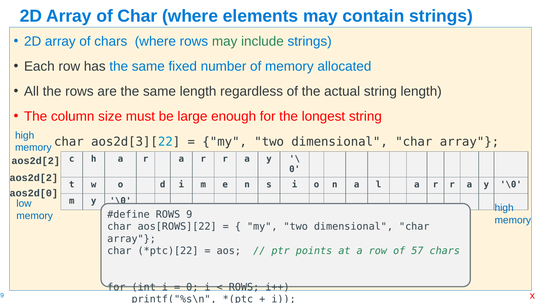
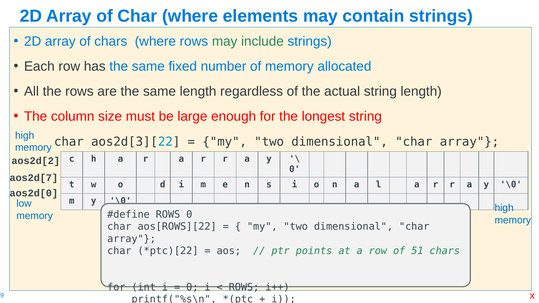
aos2d[2 at (34, 178): aos2d[2 -> aos2d[7
ROWS 9: 9 -> 0
57: 57 -> 51
